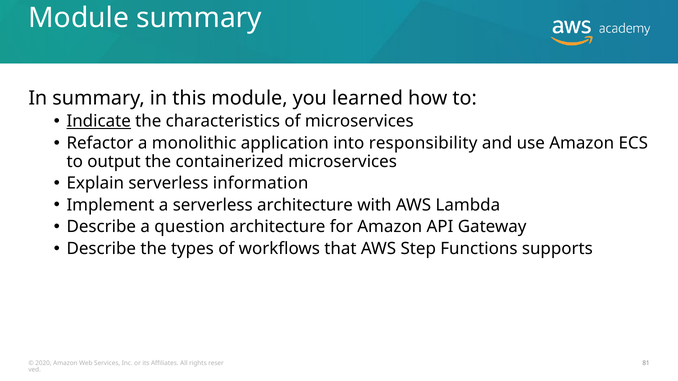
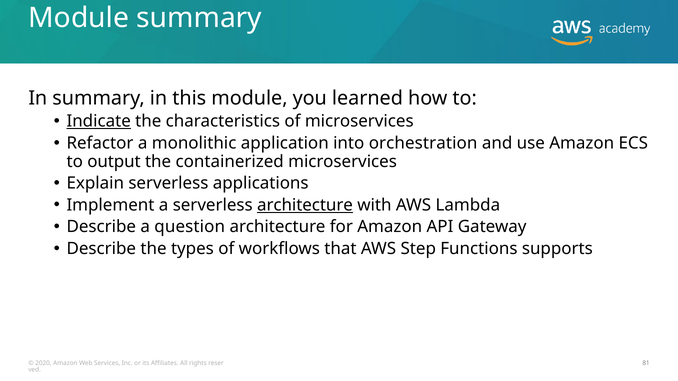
responsibility: responsibility -> orchestration
information: information -> applications
architecture at (305, 205) underline: none -> present
